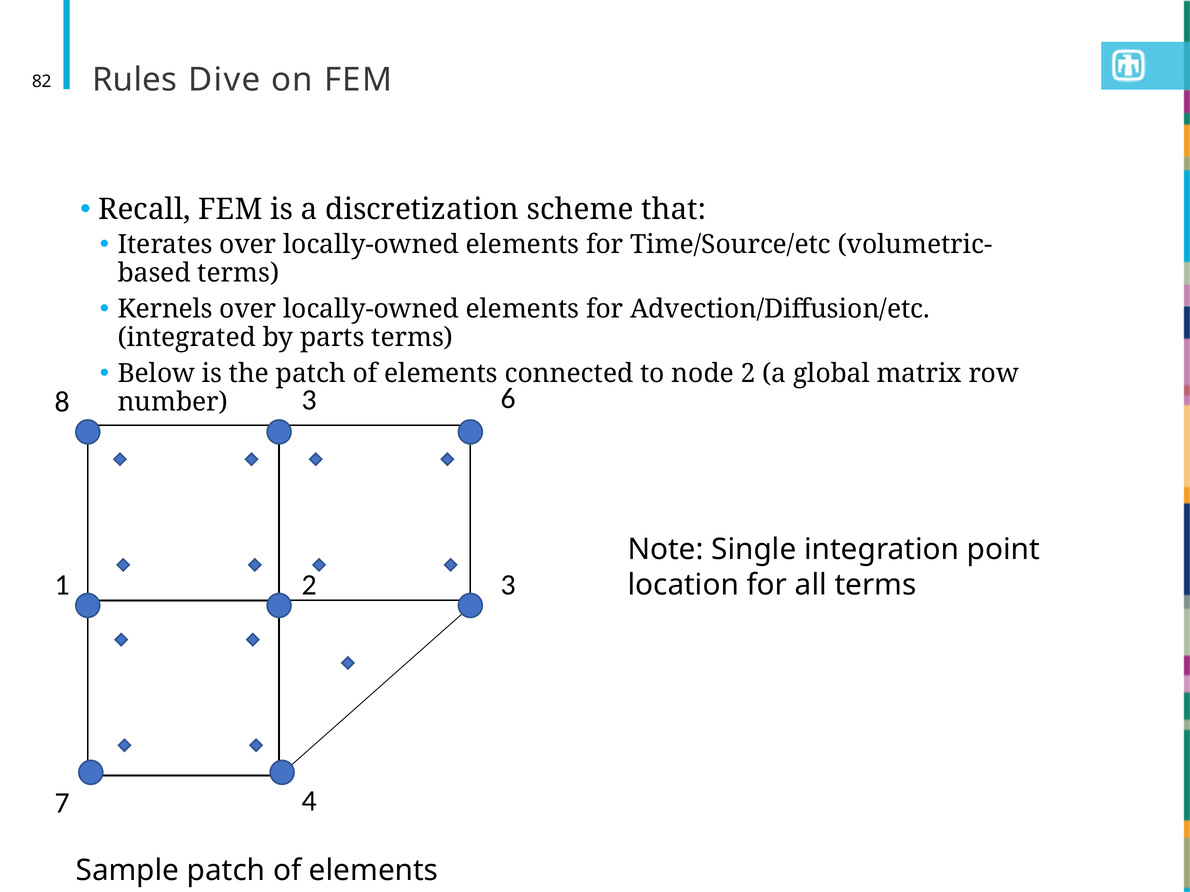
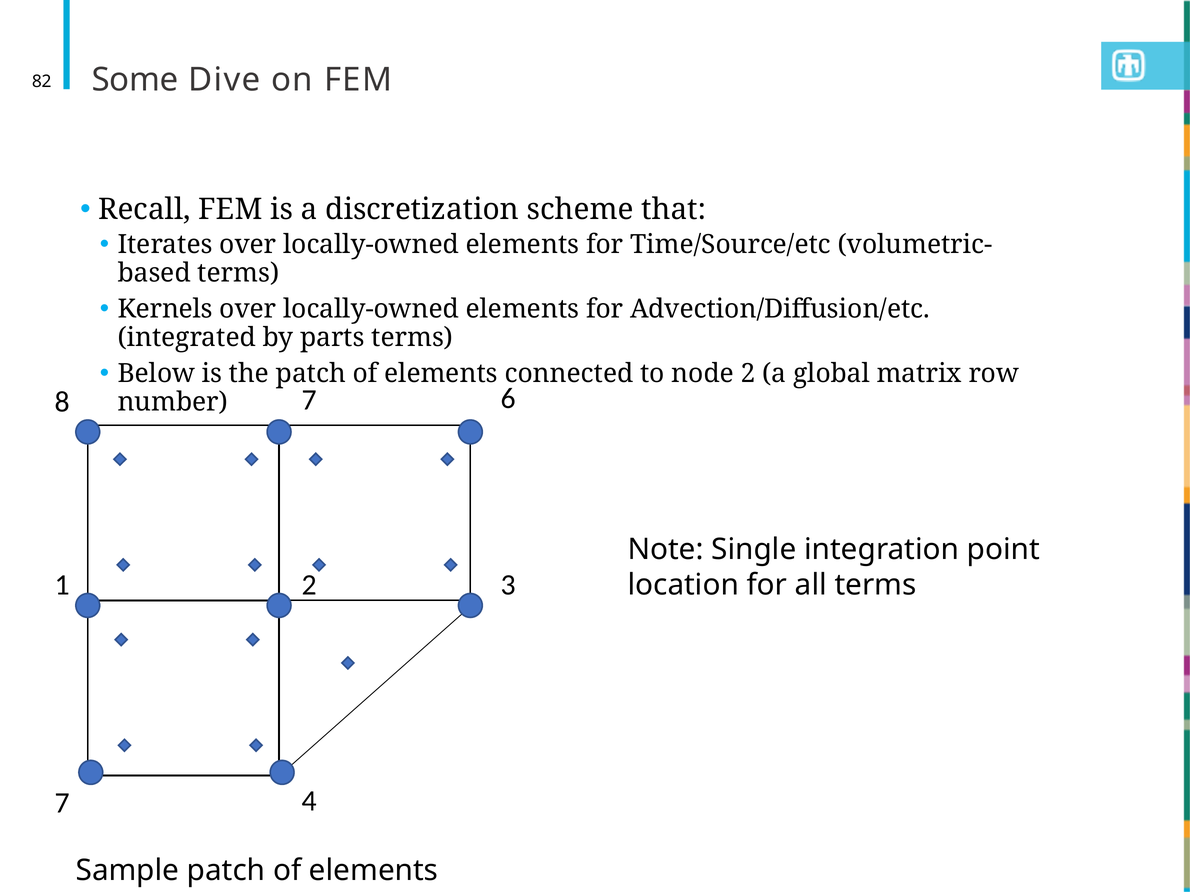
Rules: Rules -> Some
8 3: 3 -> 7
